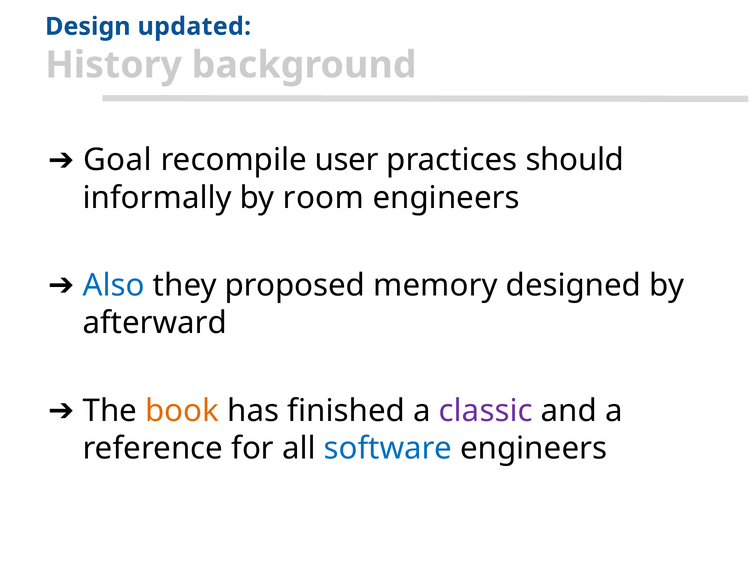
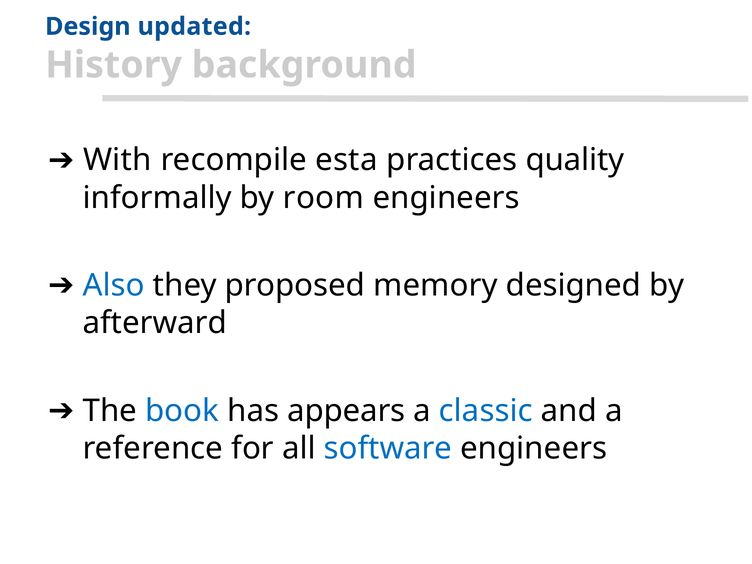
Goal: Goal -> With
user: user -> esta
should: should -> quality
book colour: orange -> blue
finished: finished -> appears
classic colour: purple -> blue
